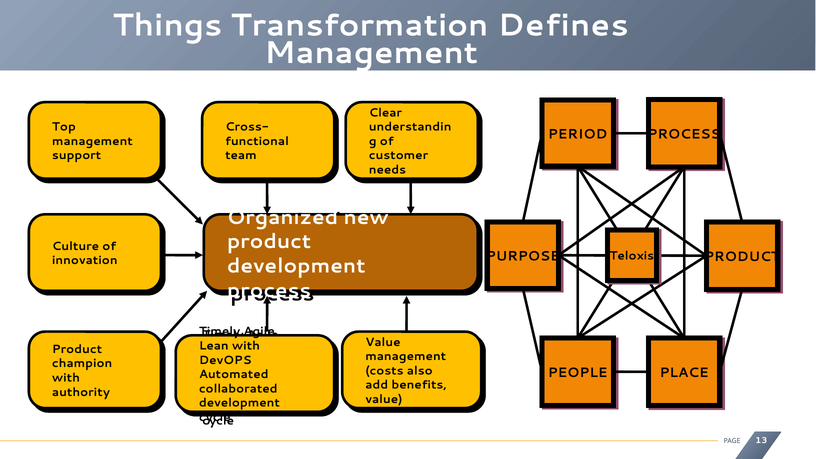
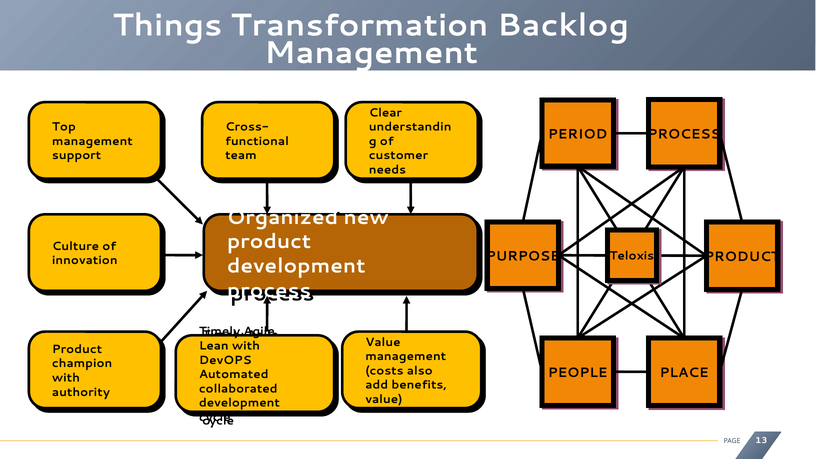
Defines: Defines -> Backlog
